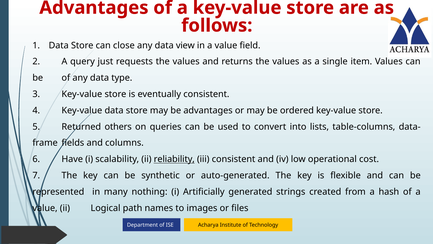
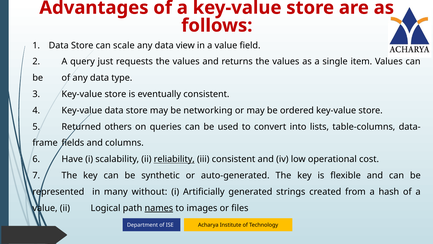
close: close -> scale
be advantages: advantages -> networking
nothing: nothing -> without
names underline: none -> present
